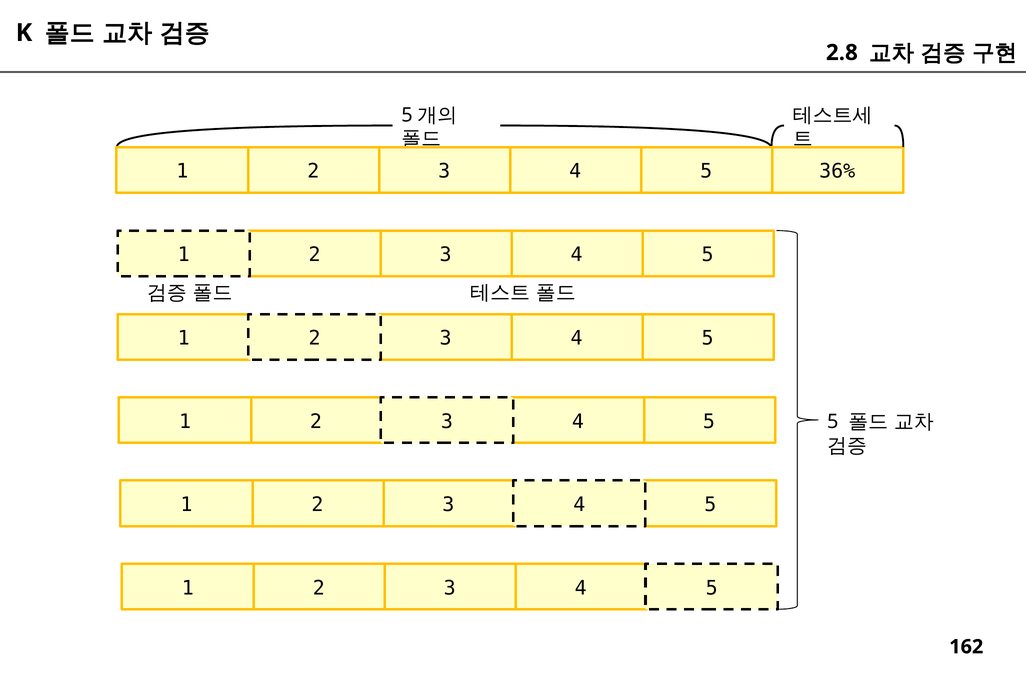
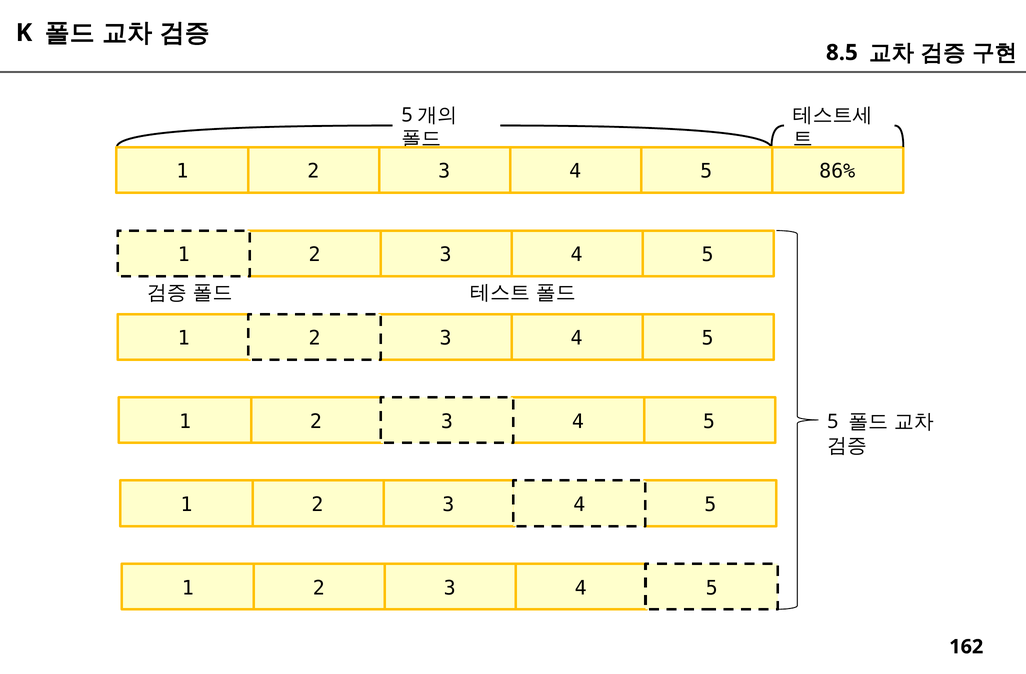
2.8: 2.8 -> 8.5
36%: 36% -> 86%
